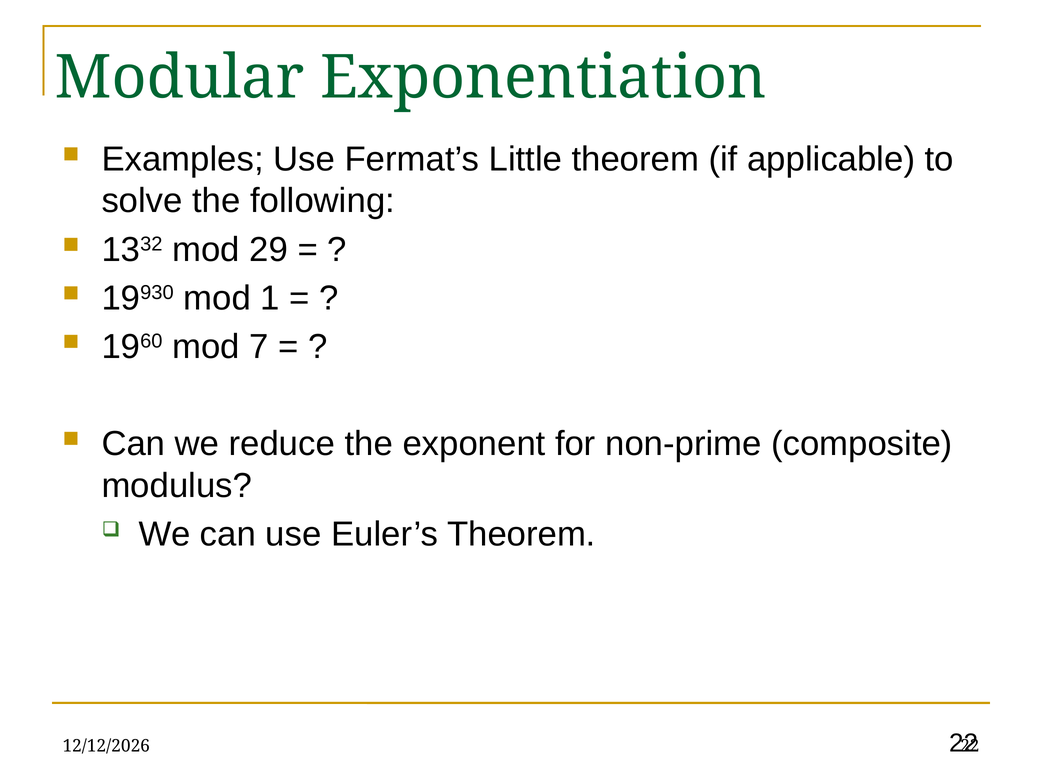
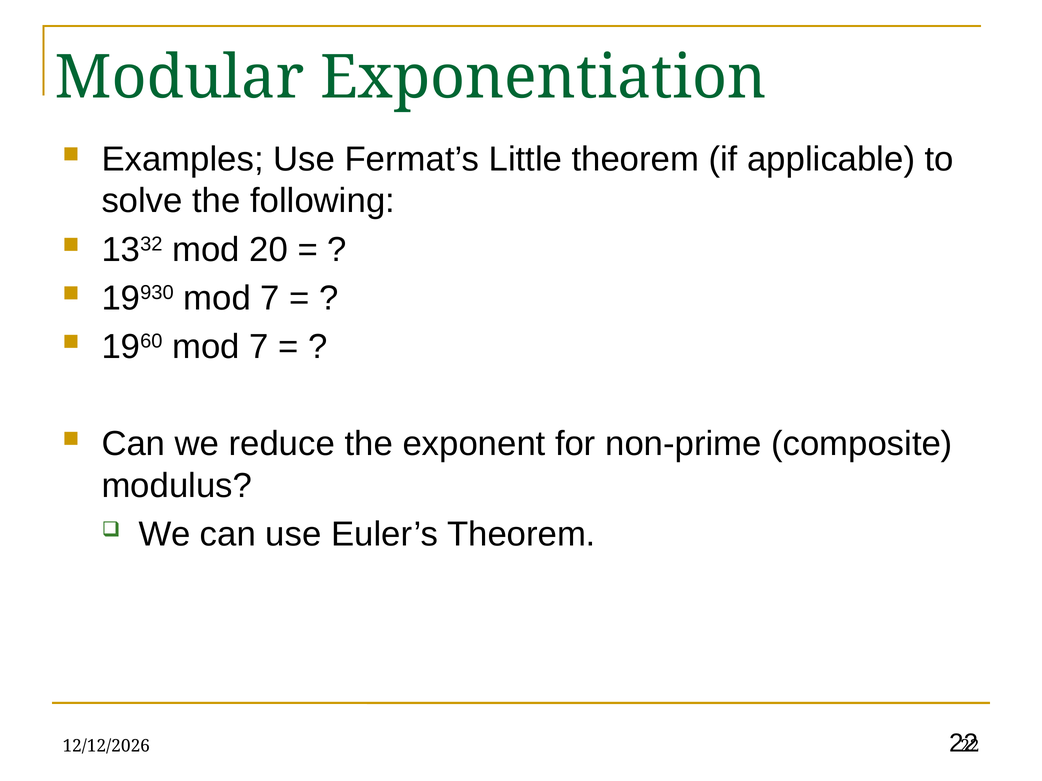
29: 29 -> 20
19930 mod 1: 1 -> 7
